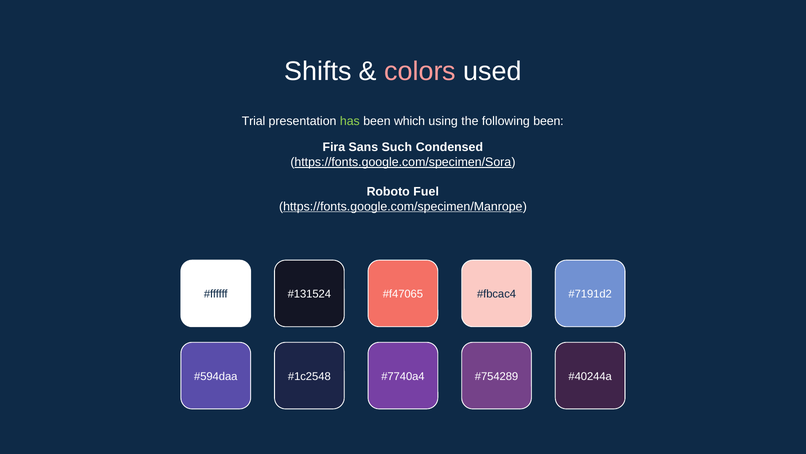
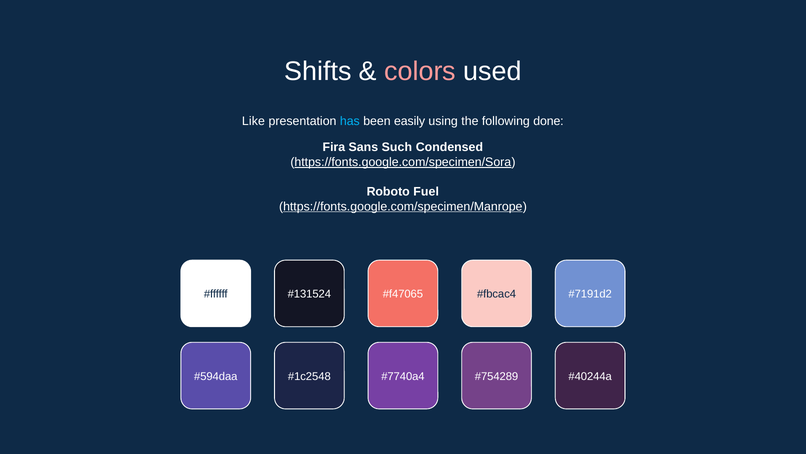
Trial: Trial -> Like
has colour: light green -> light blue
which: which -> easily
following been: been -> done
